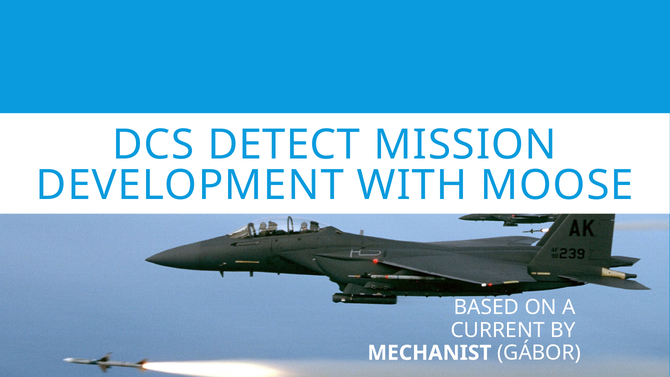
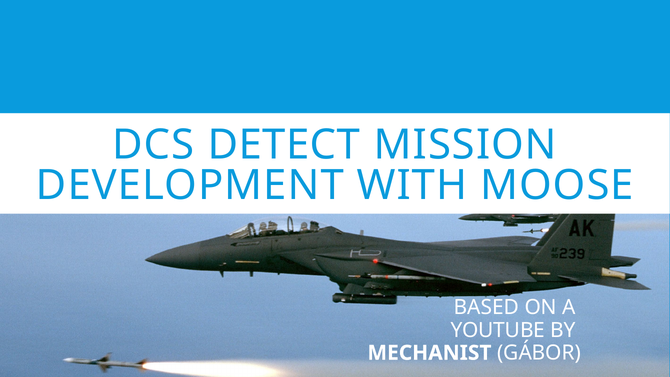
CURRENT: CURRENT -> YOUTUBE
